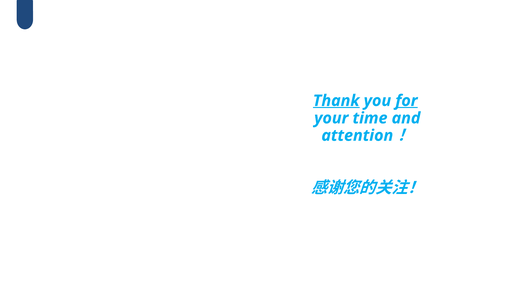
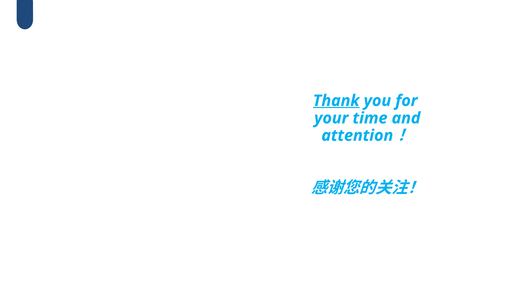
for underline: present -> none
